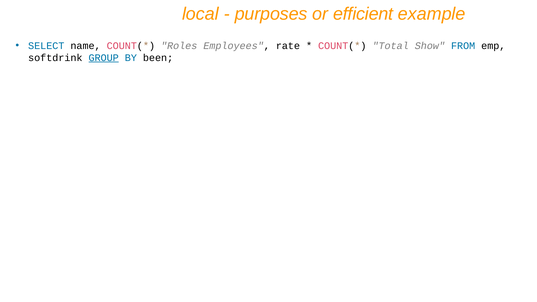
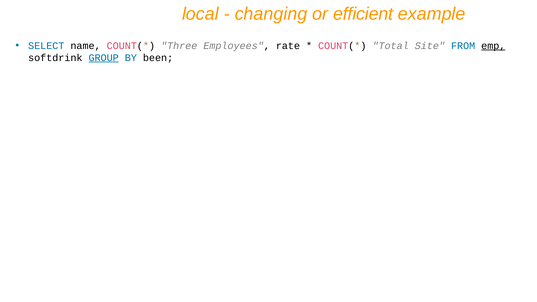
purposes: purposes -> changing
Roles: Roles -> Three
Show: Show -> Site
emp underline: none -> present
